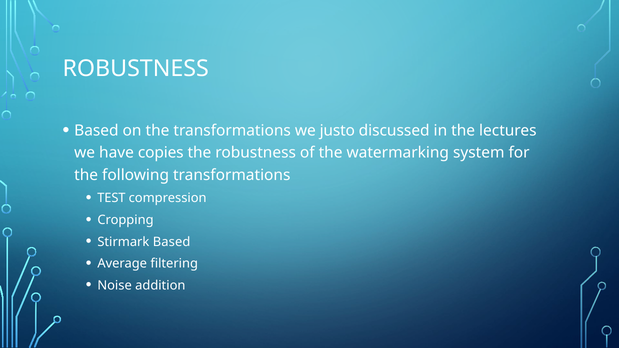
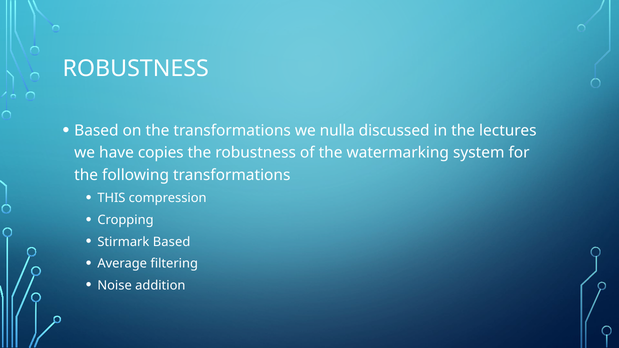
justo: justo -> nulla
TEST: TEST -> THIS
